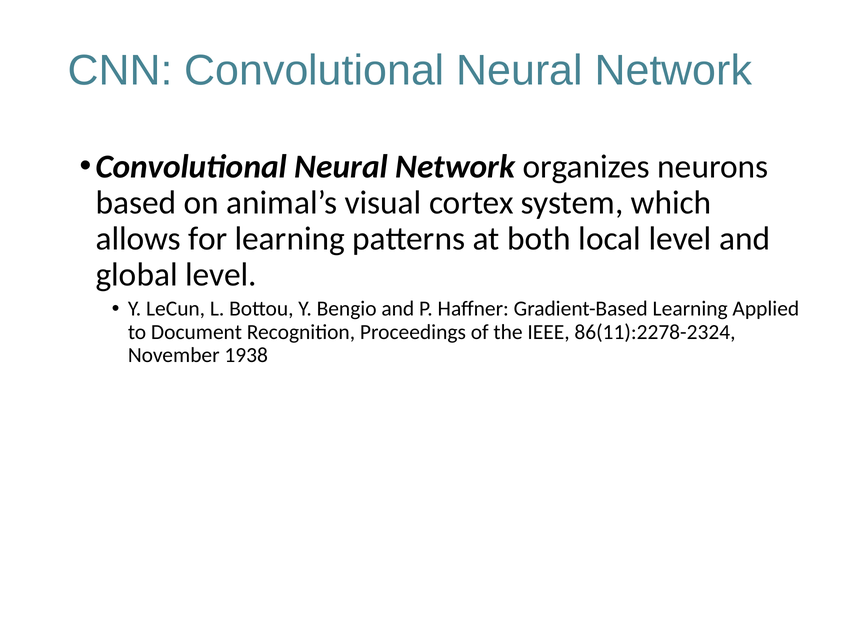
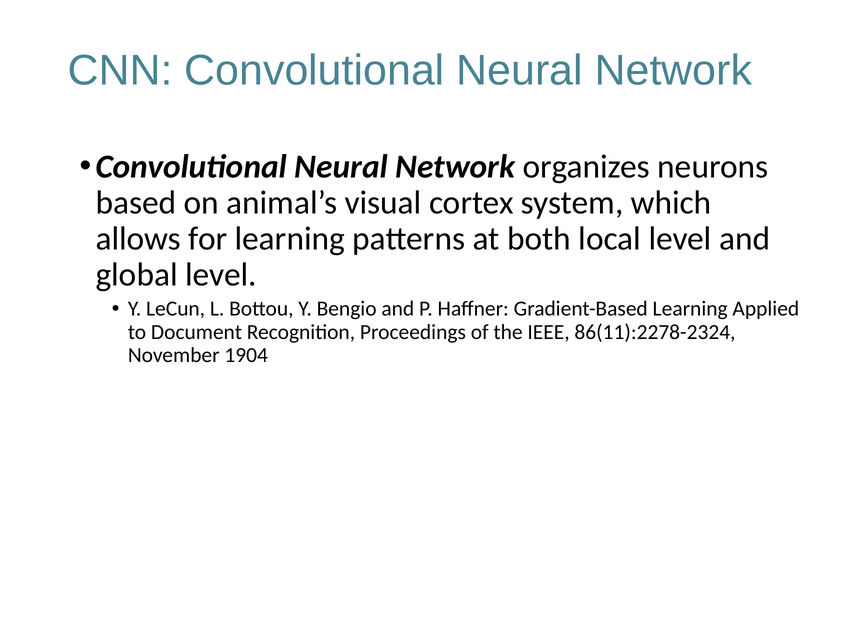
1938: 1938 -> 1904
